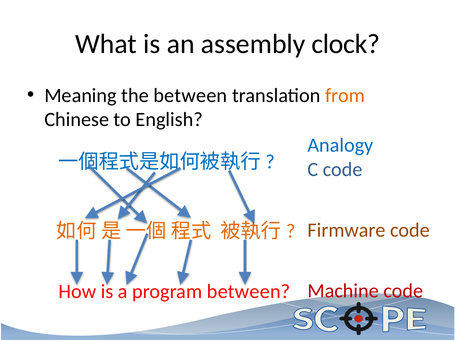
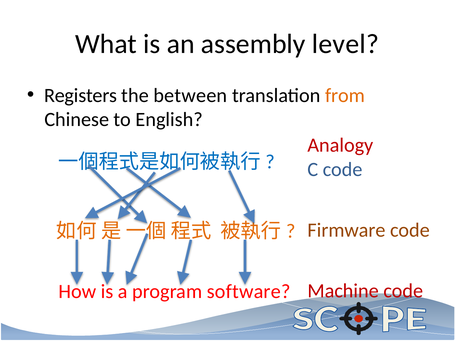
clock: clock -> level
Meaning: Meaning -> Registers
Analogy colour: blue -> red
between at (249, 292): between -> software
